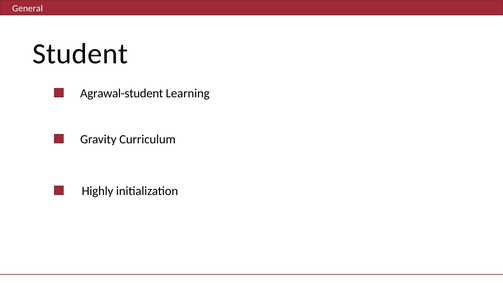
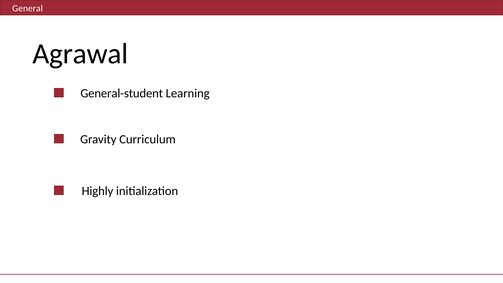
Student: Student -> Agrawal
Agrawal-student: Agrawal-student -> General-student
